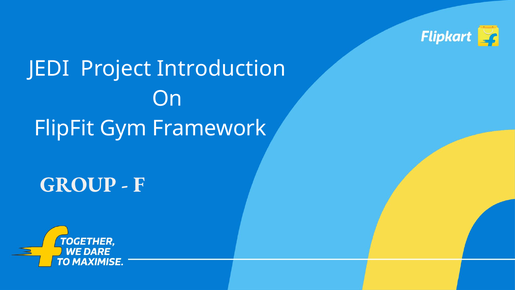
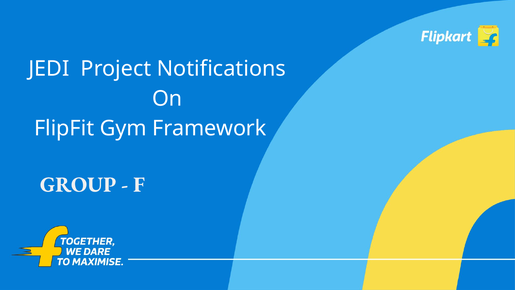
Introduction: Introduction -> Notifications
